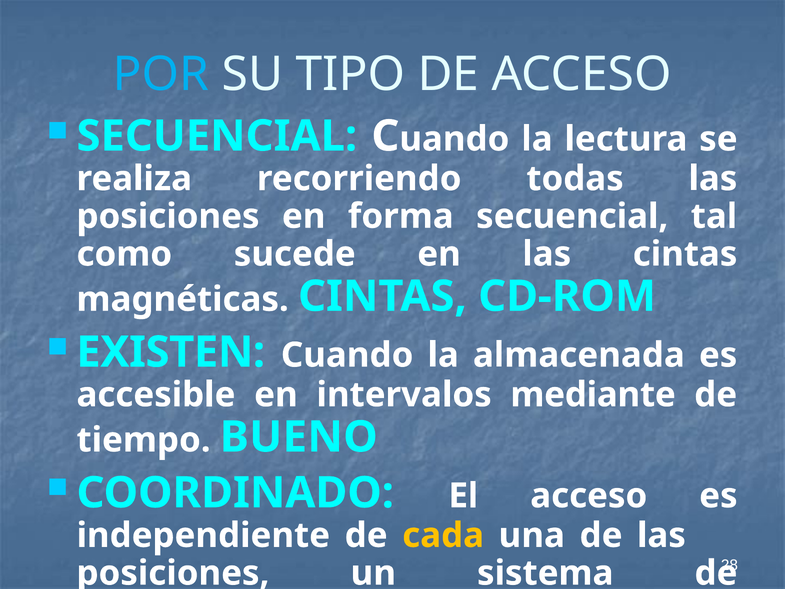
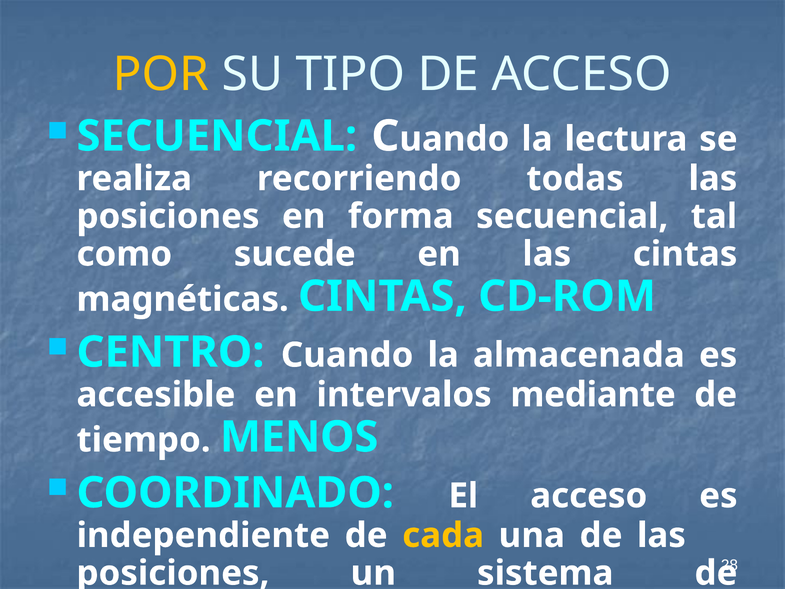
POR at (161, 74) colour: light blue -> yellow
EXISTEN: EXISTEN -> CENTRO
BUENO: BUENO -> MENOS
